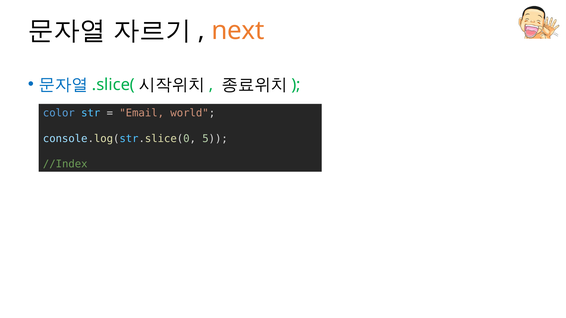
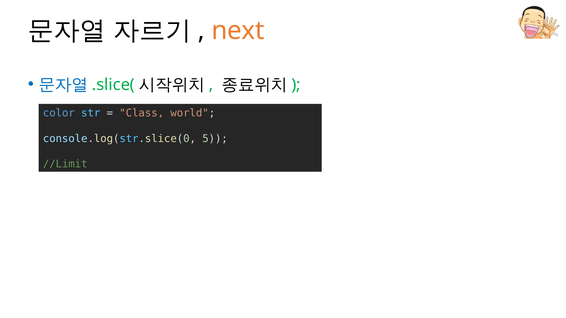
Email: Email -> Class
//Index: //Index -> //Limit
